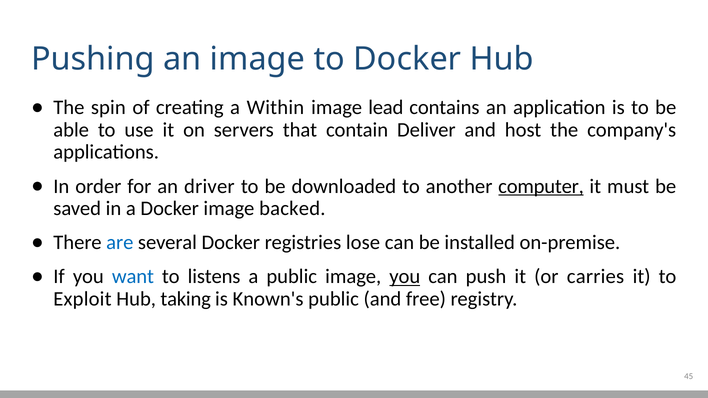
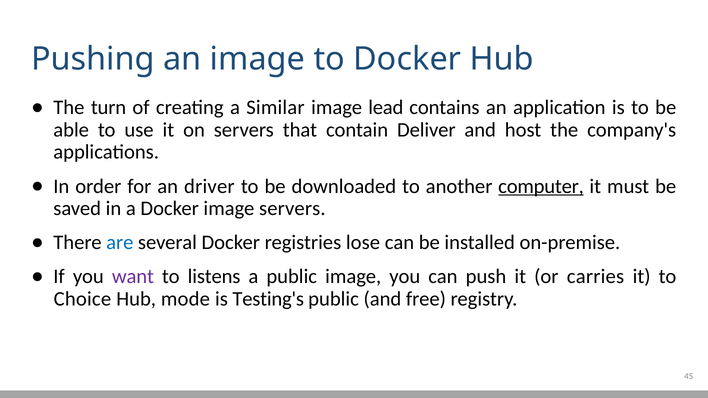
spin: spin -> turn
Within: Within -> Similar
image backed: backed -> servers
want colour: blue -> purple
you at (405, 277) underline: present -> none
Exploit: Exploit -> Choice
taking: taking -> mode
Known's: Known's -> Testing's
